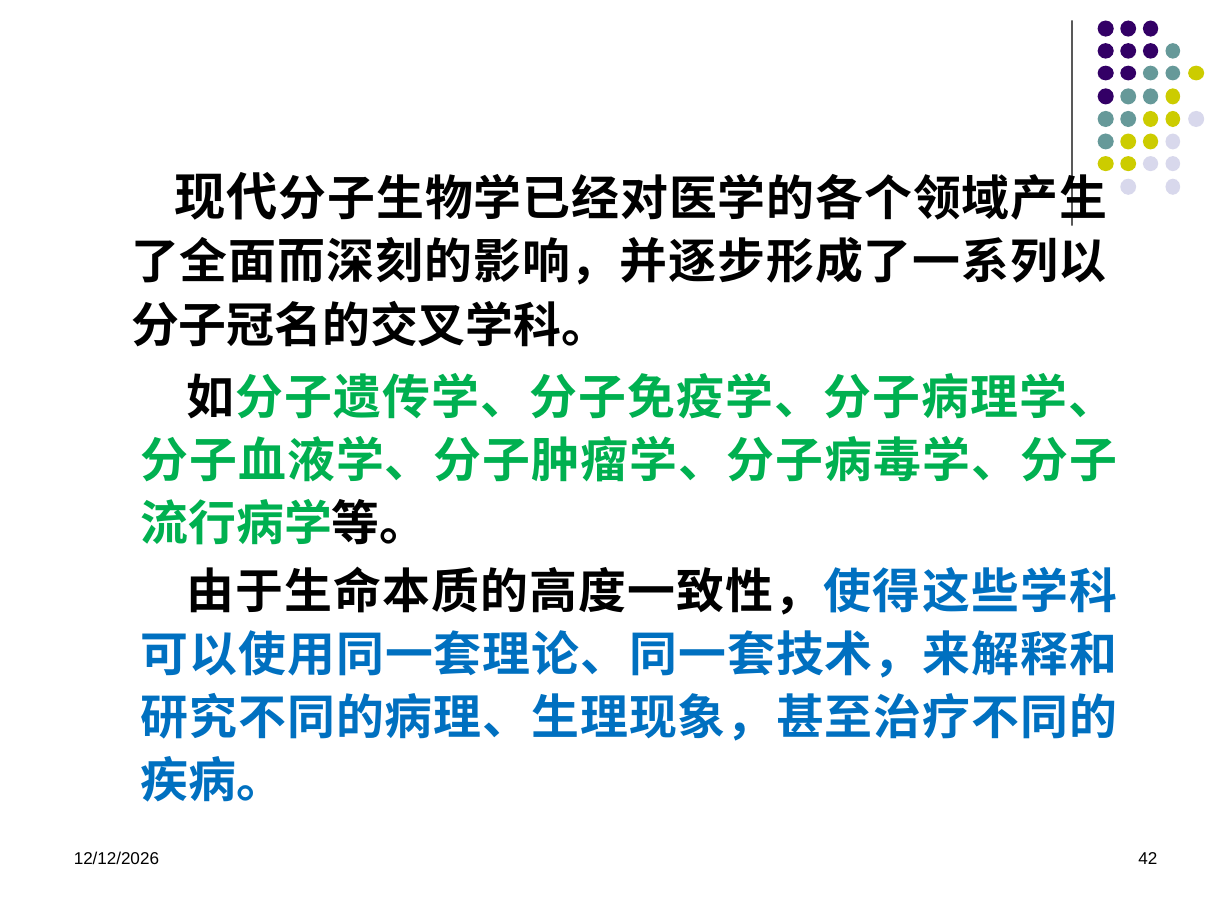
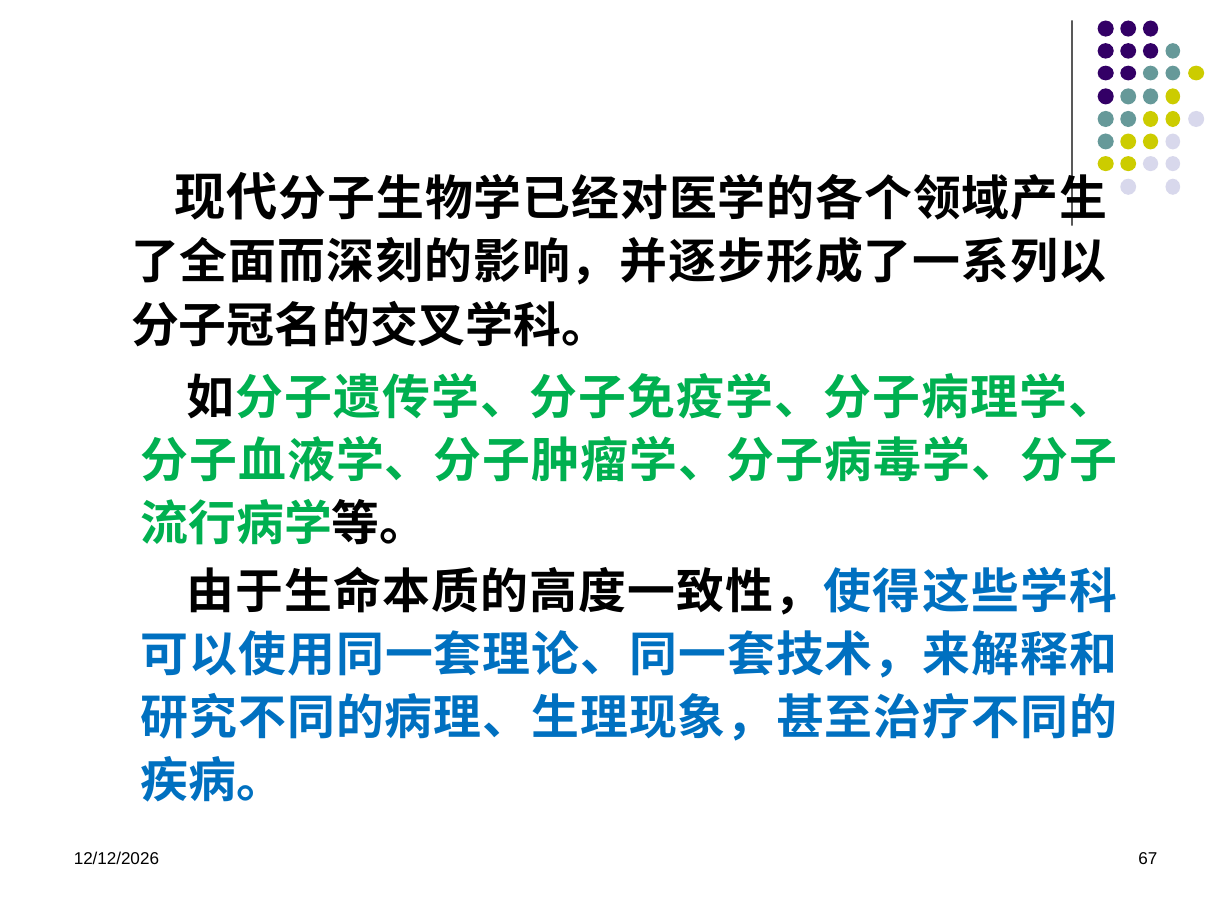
42: 42 -> 67
